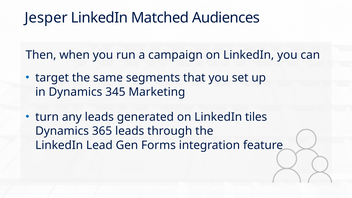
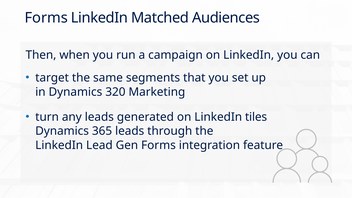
Jesper at (46, 18): Jesper -> Forms
345: 345 -> 320
